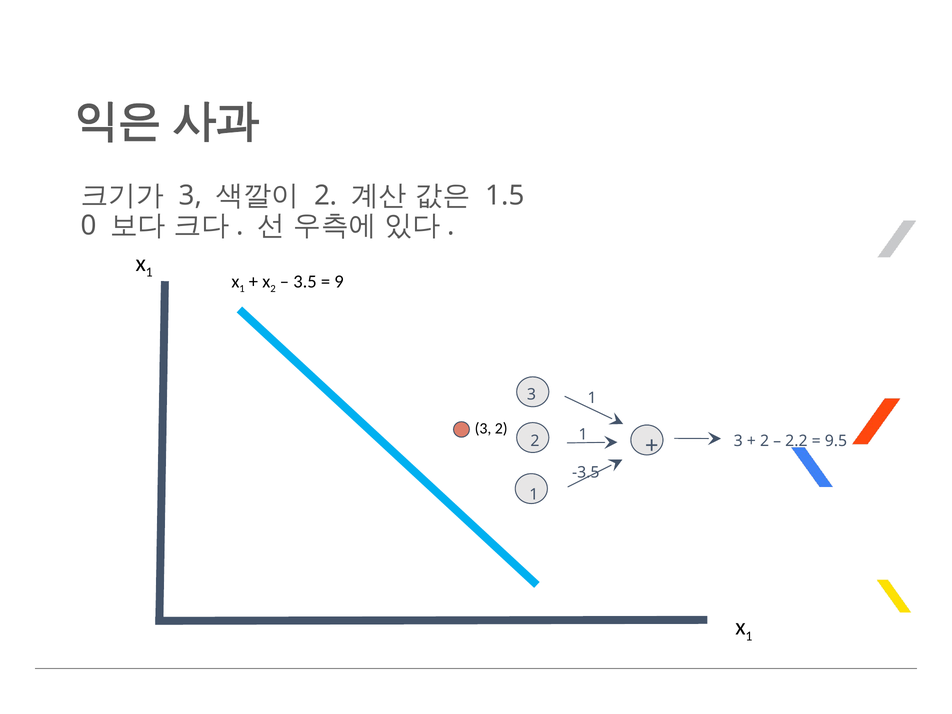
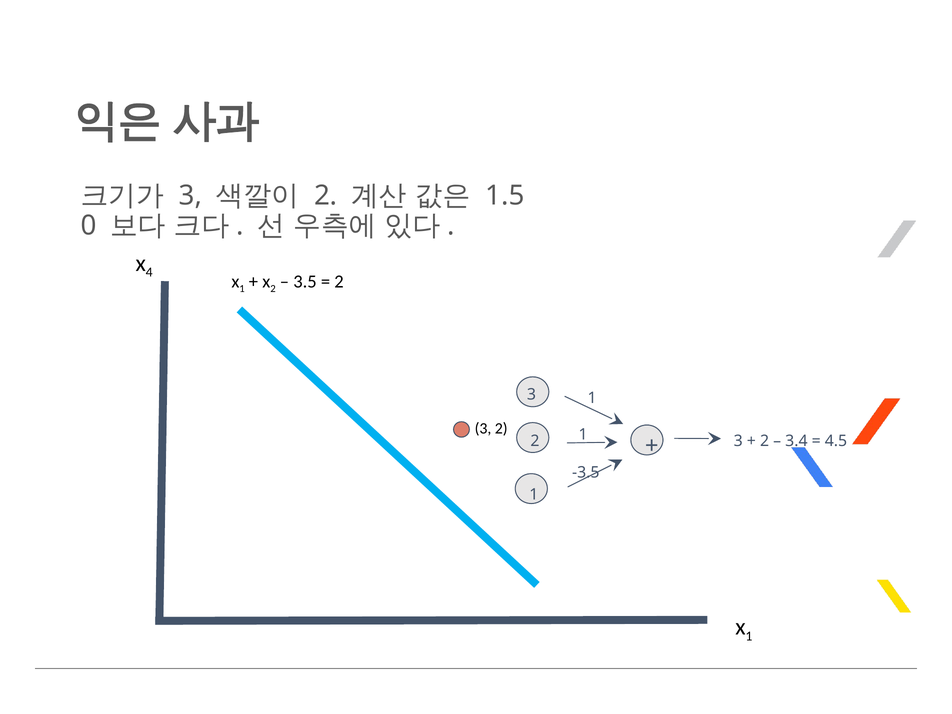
1 at (149, 272): 1 -> 4
9 at (339, 282): 9 -> 2
2.2: 2.2 -> 3.4
9.5: 9.5 -> 4.5
